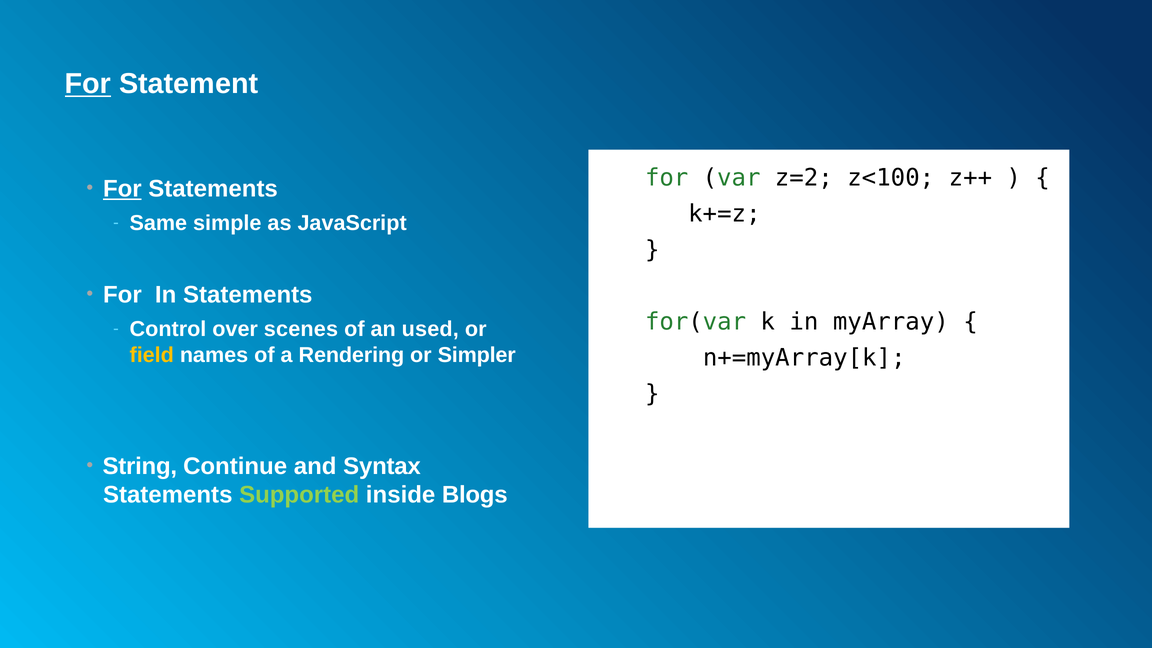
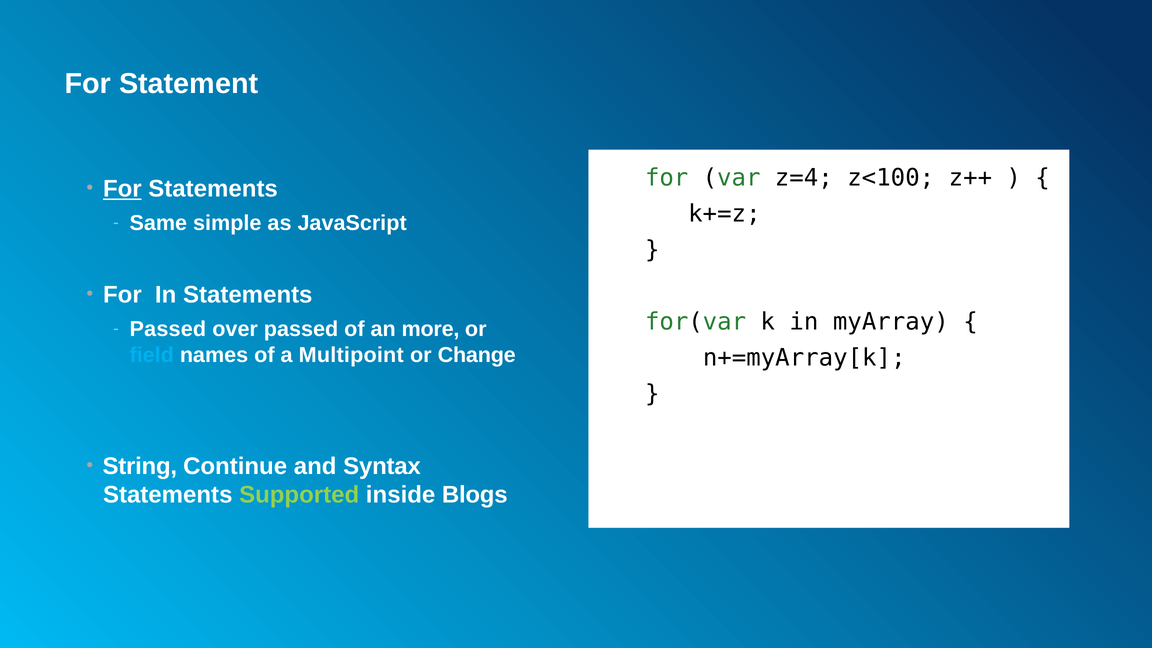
For at (88, 84) underline: present -> none
z=2: z=2 -> z=4
Control at (168, 329): Control -> Passed
over scenes: scenes -> passed
used: used -> more
field colour: yellow -> light blue
Rendering: Rendering -> Multipoint
Simpler: Simpler -> Change
